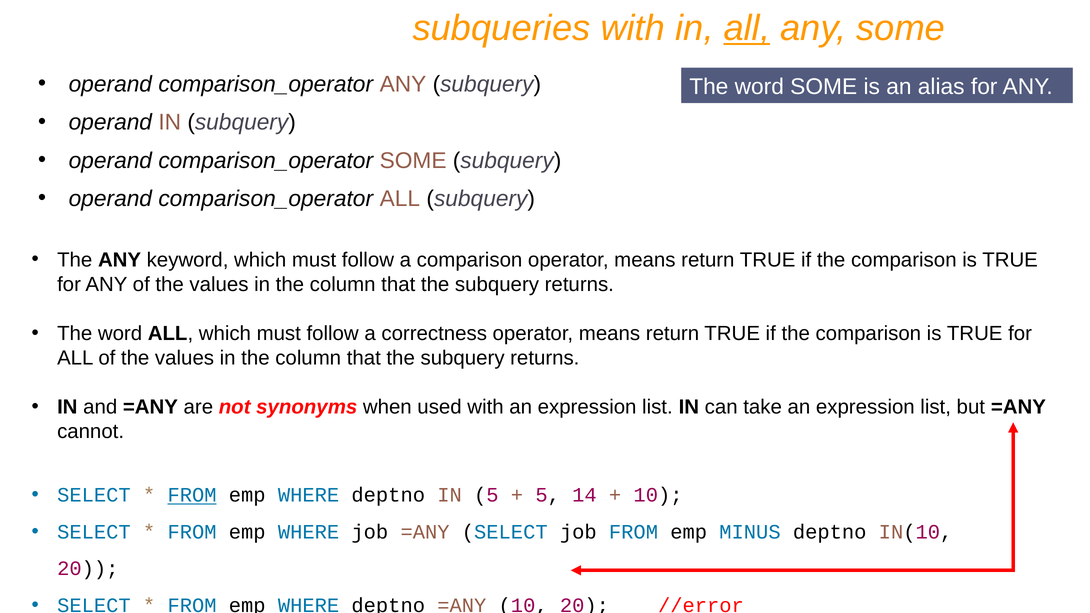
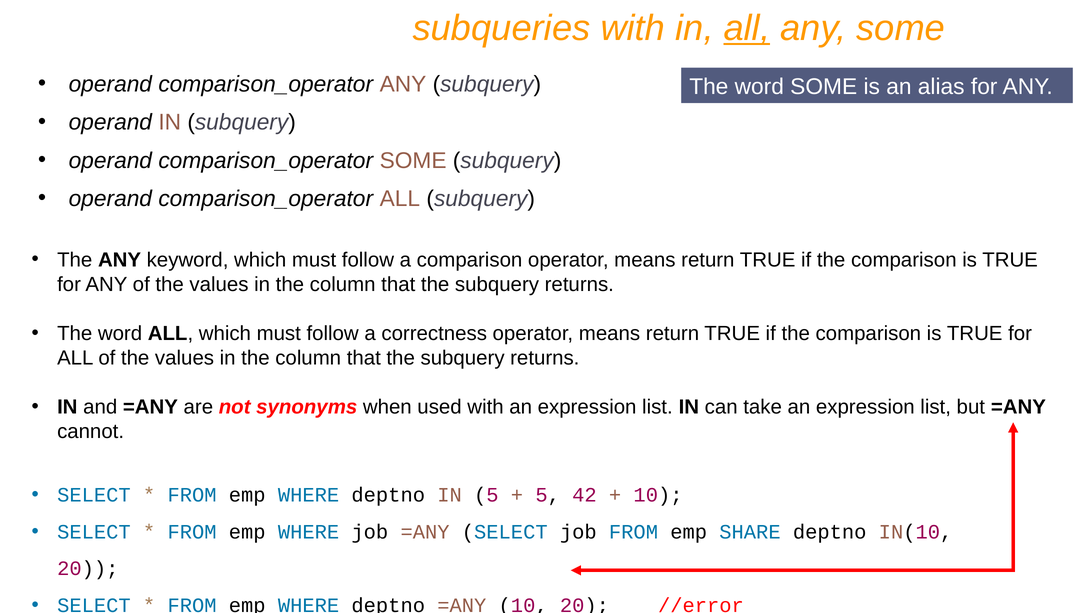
FROM at (192, 495) underline: present -> none
14: 14 -> 42
MINUS: MINUS -> SHARE
